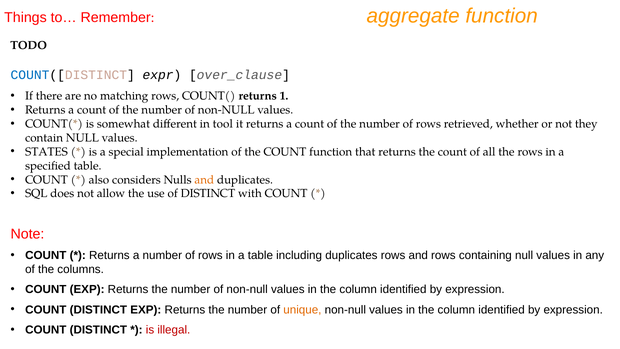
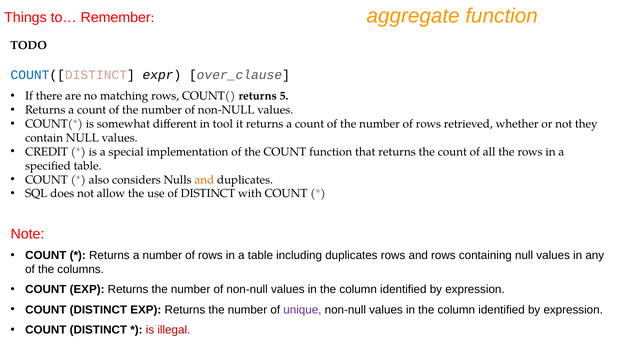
1: 1 -> 5
STATES: STATES -> CREDIT
unique colour: orange -> purple
